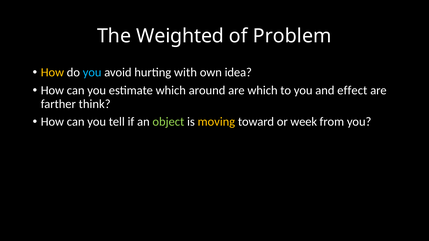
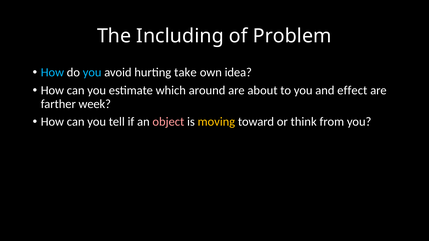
Weighted: Weighted -> Including
How at (52, 73) colour: yellow -> light blue
with: with -> take
are which: which -> about
think: think -> week
object colour: light green -> pink
week: week -> think
